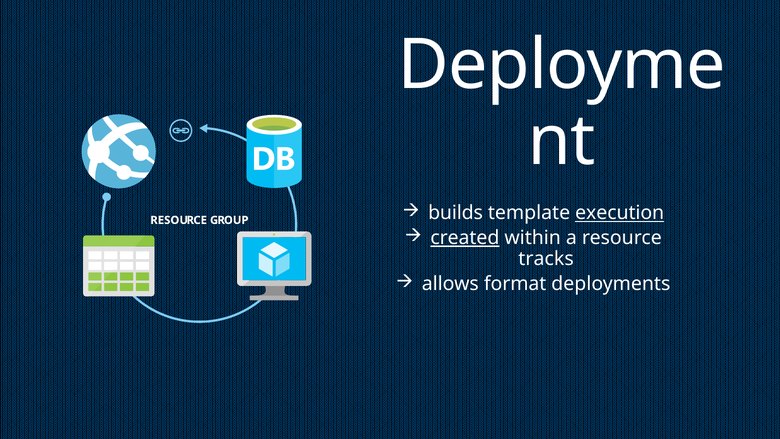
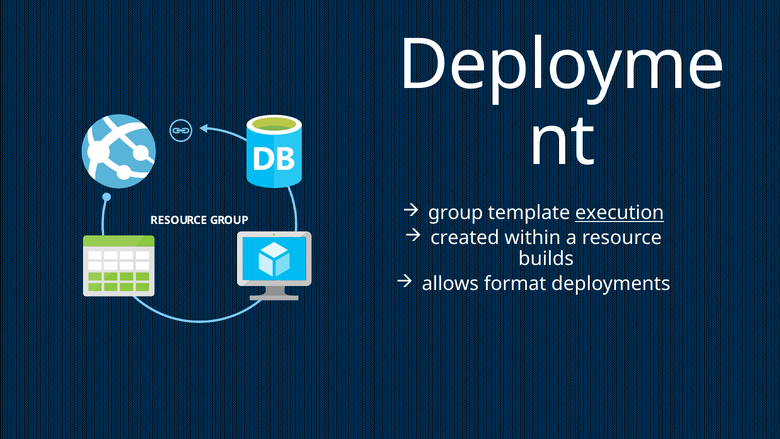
builds at (456, 213): builds -> group
created underline: present -> none
tracks: tracks -> builds
